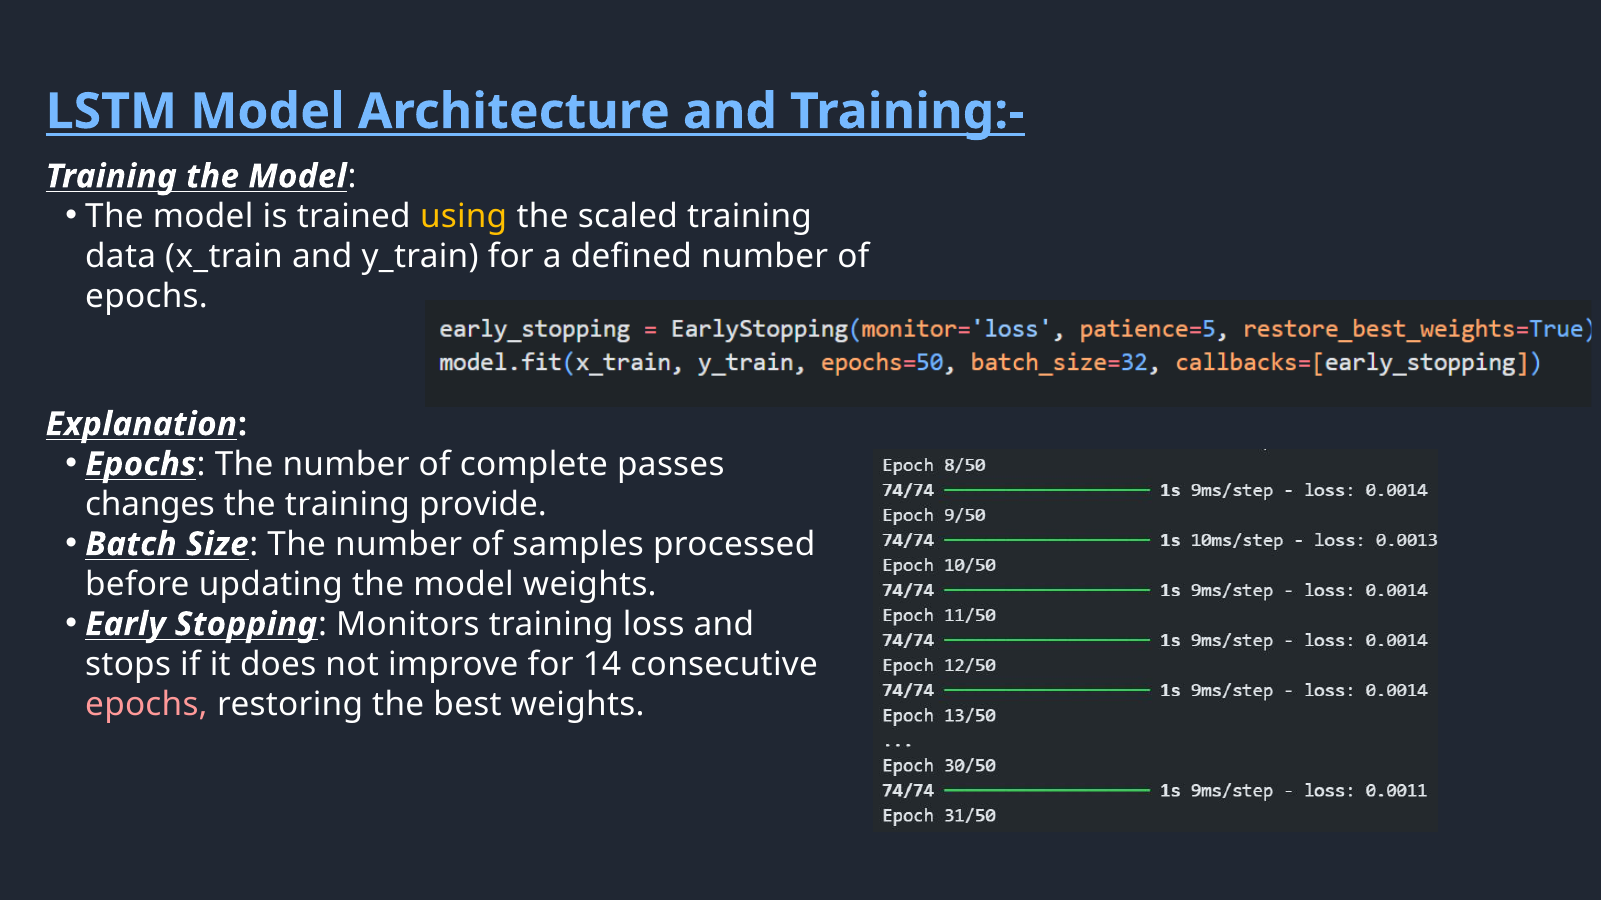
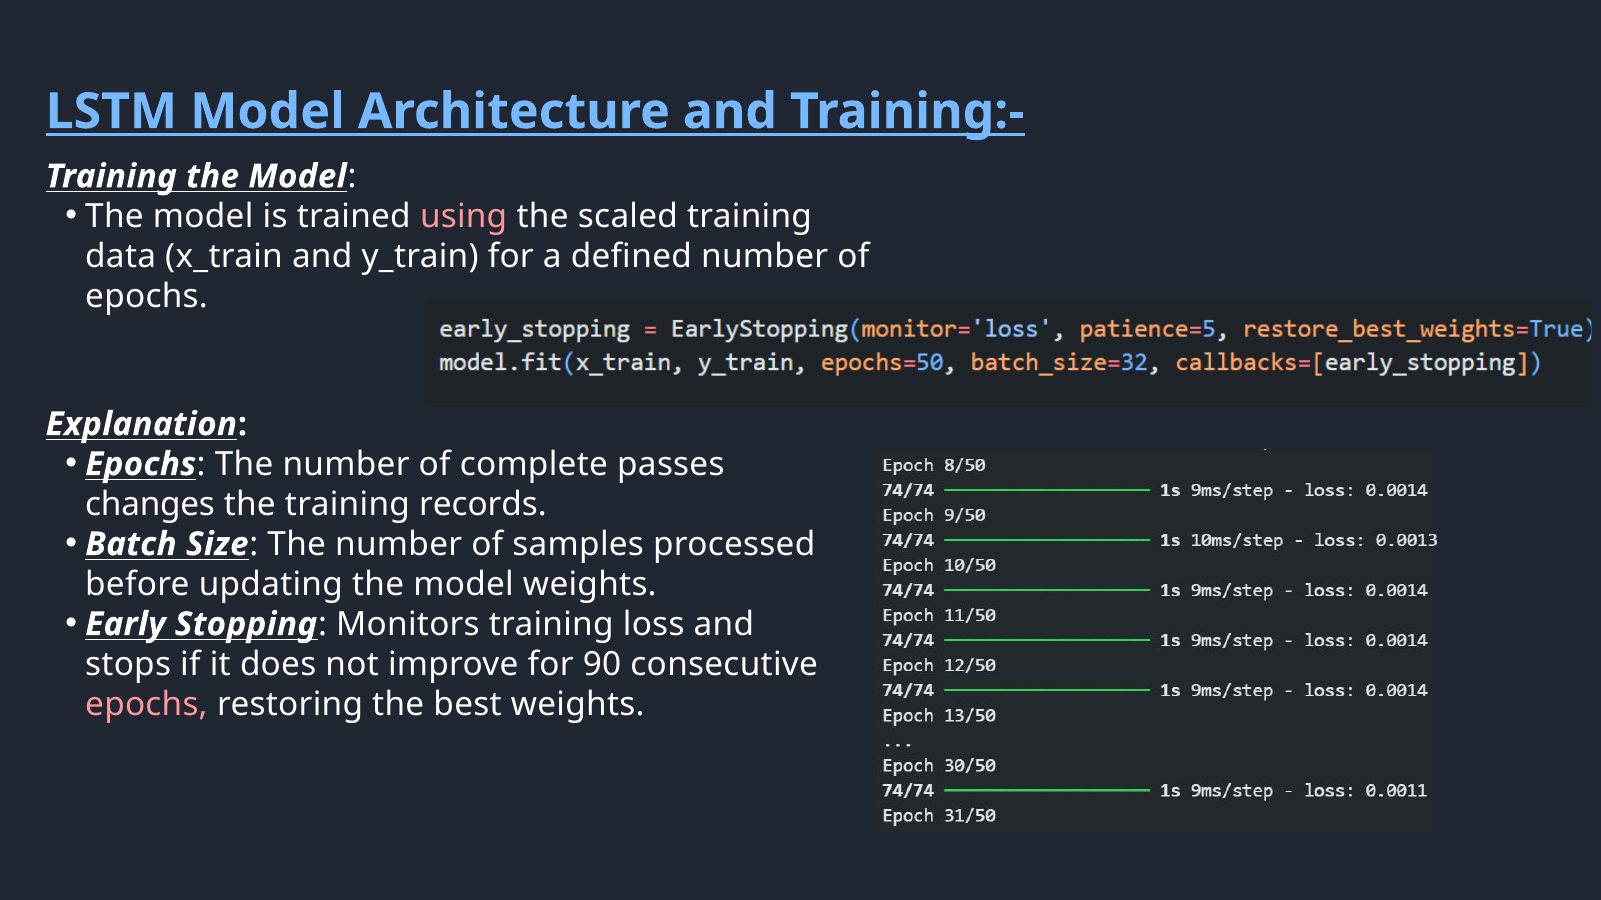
using colour: yellow -> pink
provide: provide -> records
14: 14 -> 90
